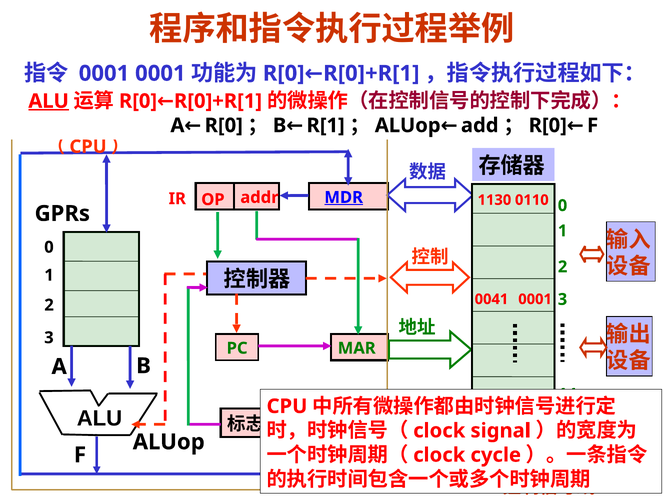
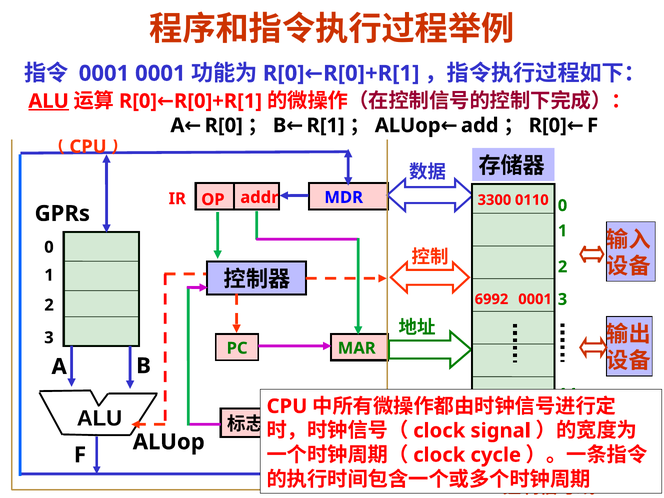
MDR underline: present -> none
1130: 1130 -> 3300
0041: 0041 -> 6992
